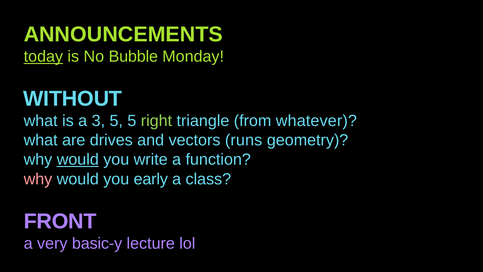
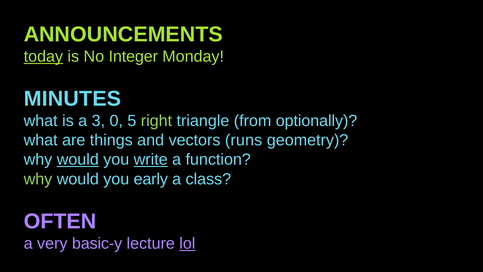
Bubble: Bubble -> Integer
WITHOUT: WITHOUT -> MINUTES
3 5: 5 -> 0
whatever: whatever -> optionally
drives: drives -> things
write underline: none -> present
why at (38, 179) colour: pink -> light green
FRONT: FRONT -> OFTEN
lol underline: none -> present
